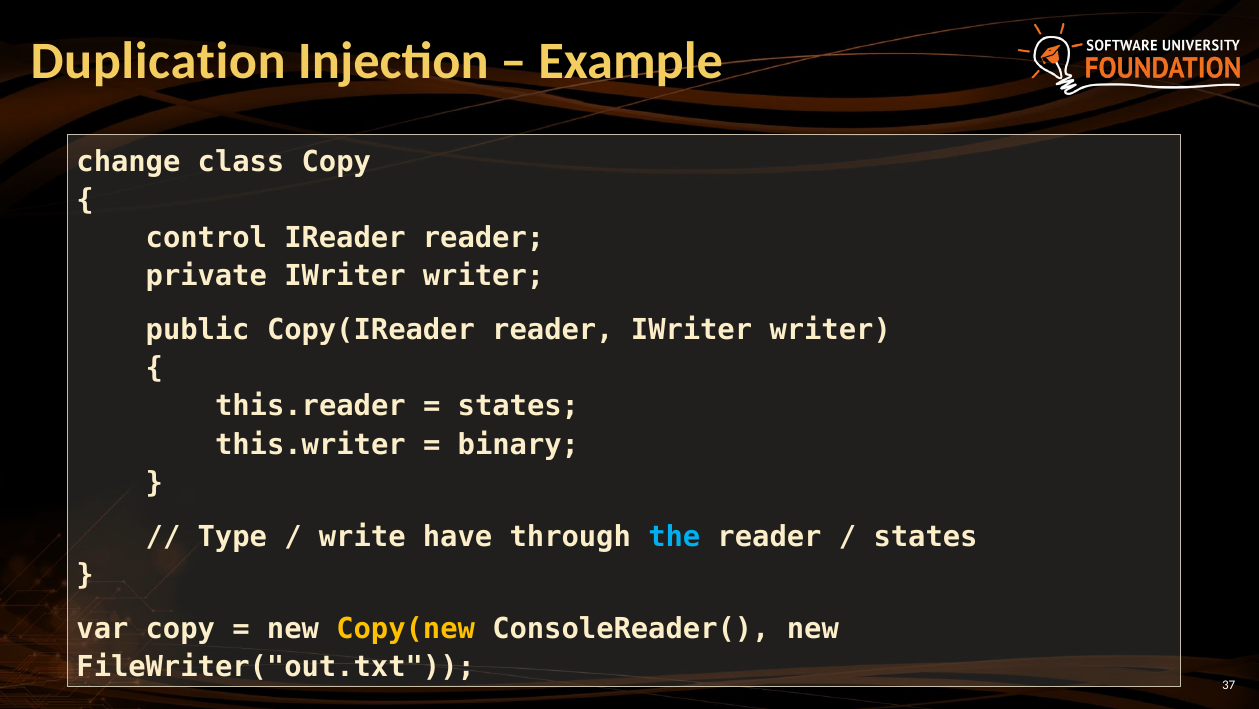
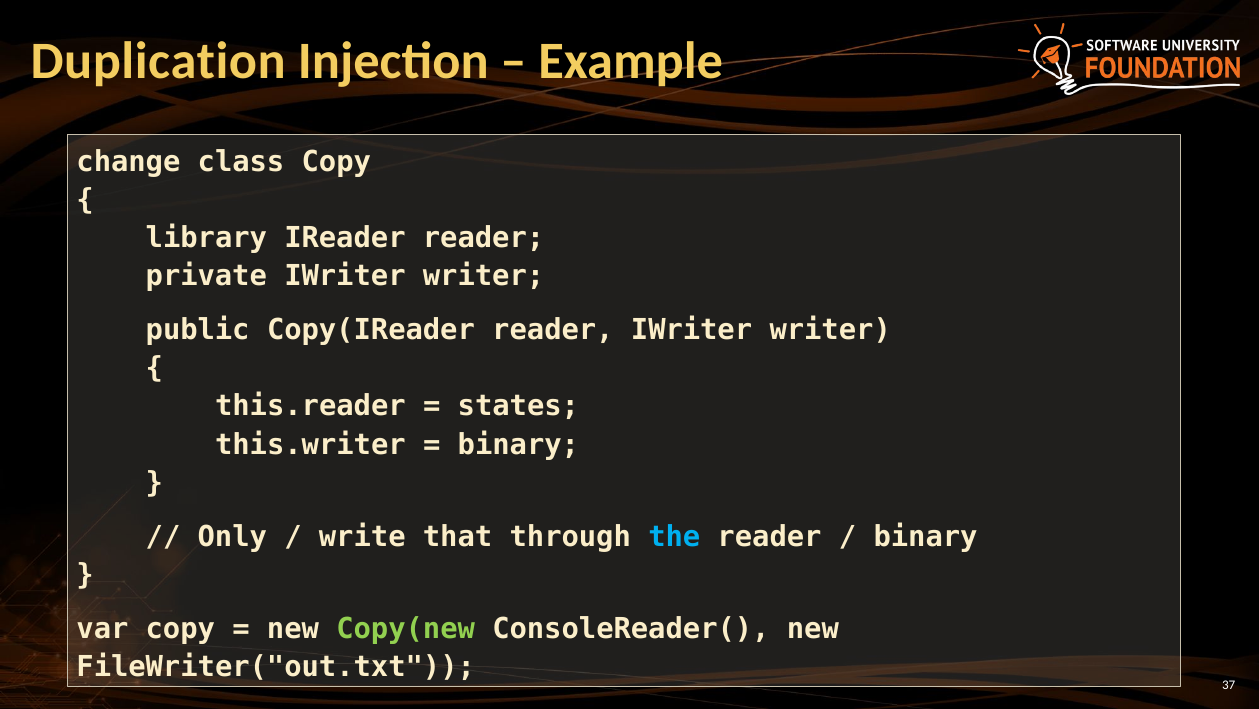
control: control -> library
Type: Type -> Only
have: have -> that
states at (926, 536): states -> binary
Copy(new colour: yellow -> light green
